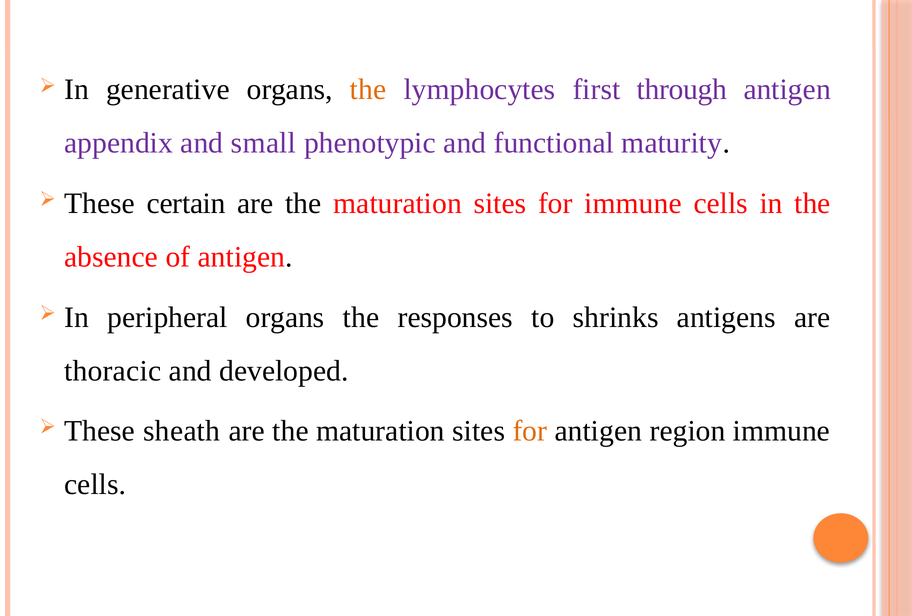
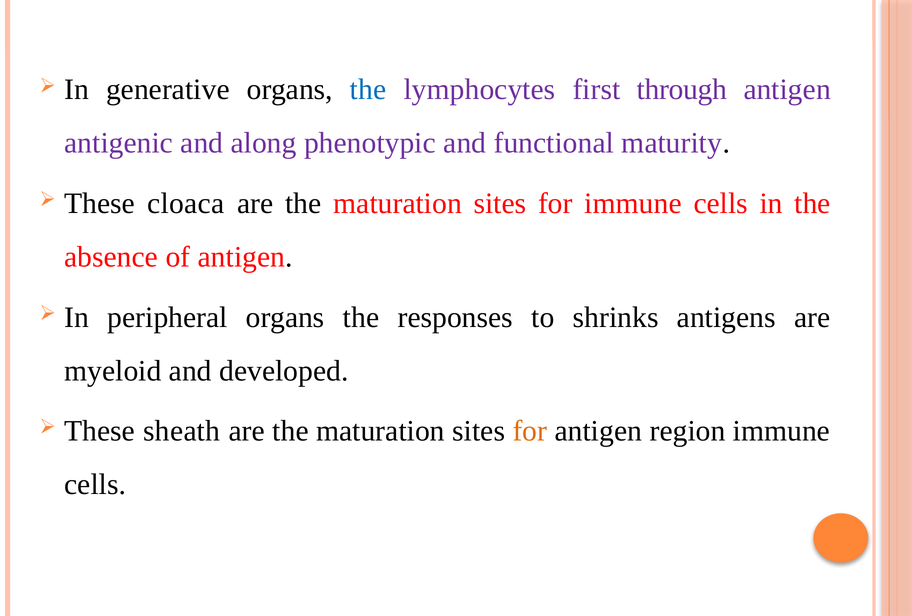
the at (368, 90) colour: orange -> blue
appendix: appendix -> antigenic
small: small -> along
certain: certain -> cloaca
thoracic: thoracic -> myeloid
